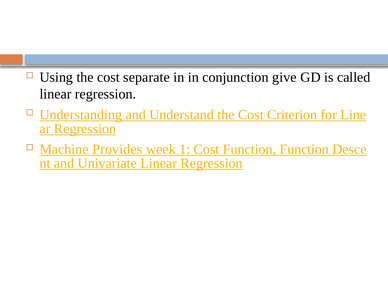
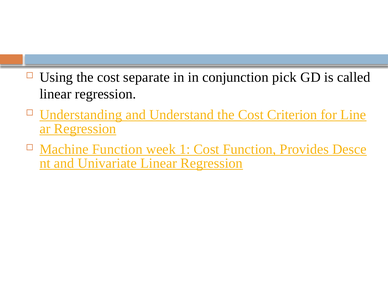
give: give -> pick
Machine Provides: Provides -> Function
Function Function: Function -> Provides
